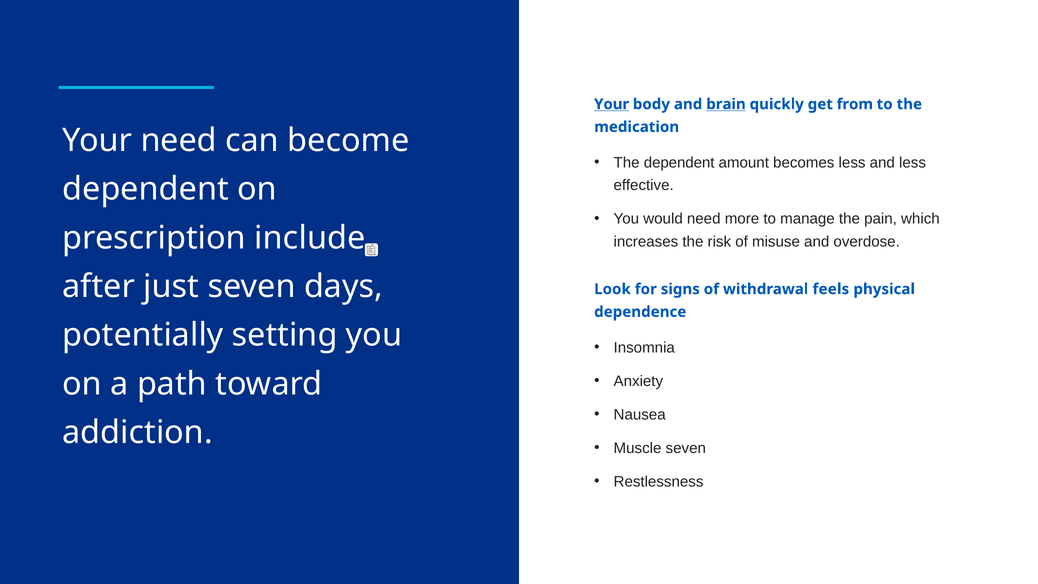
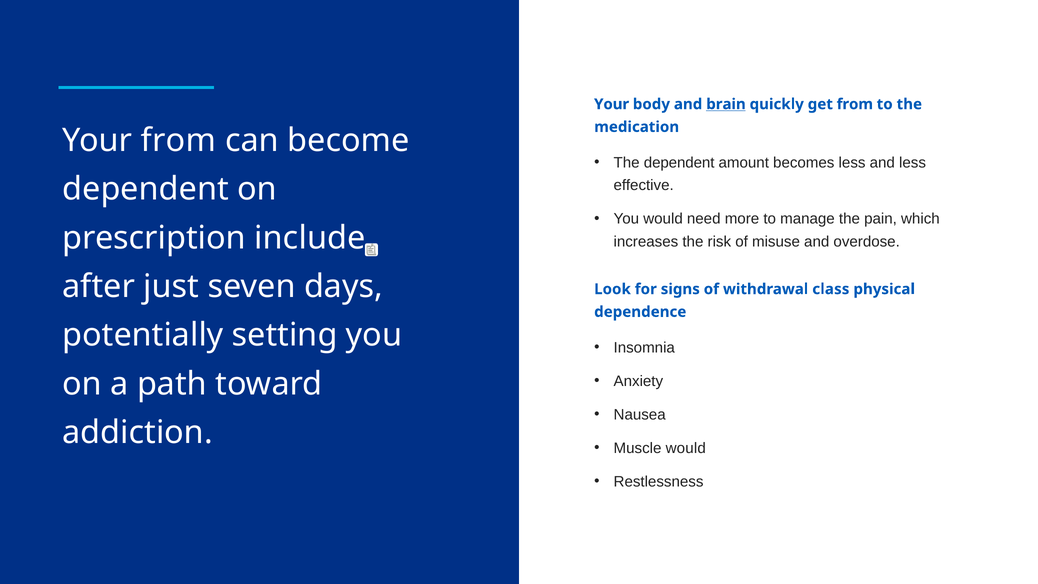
Your at (612, 104) underline: present -> none
Your need: need -> from
feels: feels -> class
Muscle seven: seven -> would
